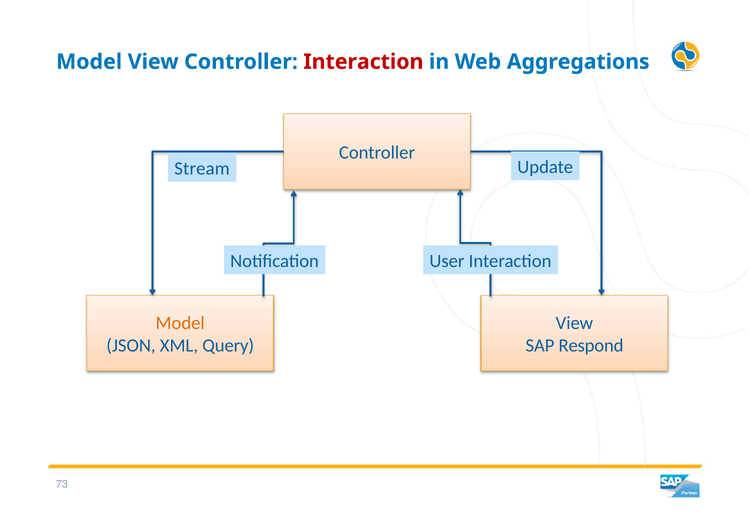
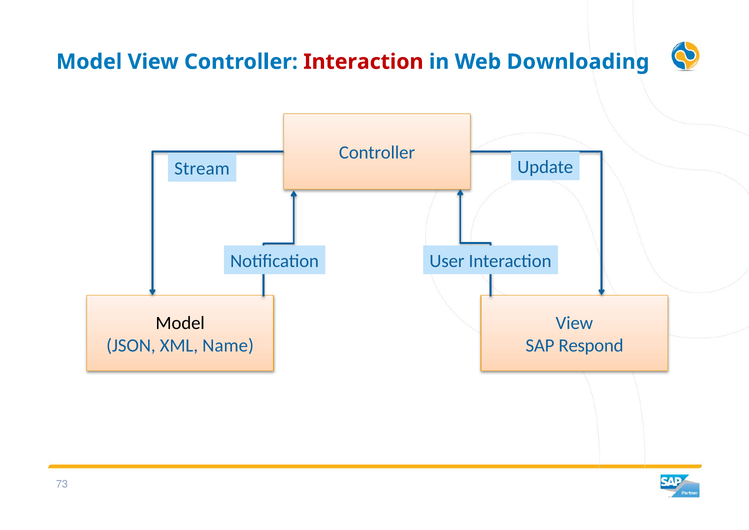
Aggregations: Aggregations -> Downloading
Model at (180, 323) colour: orange -> black
Query: Query -> Name
